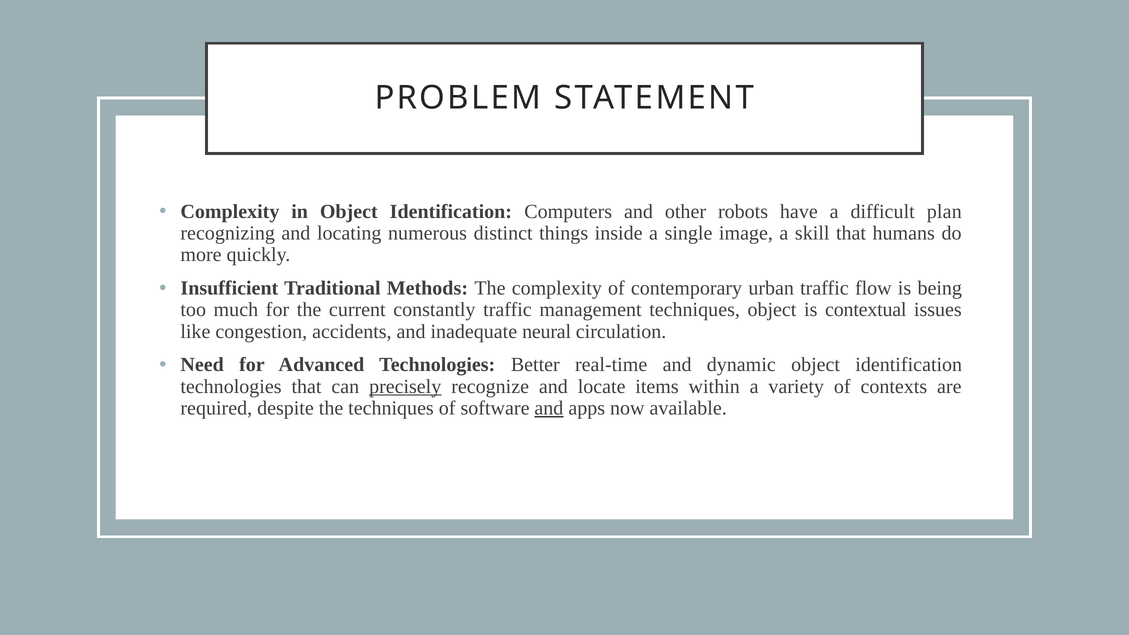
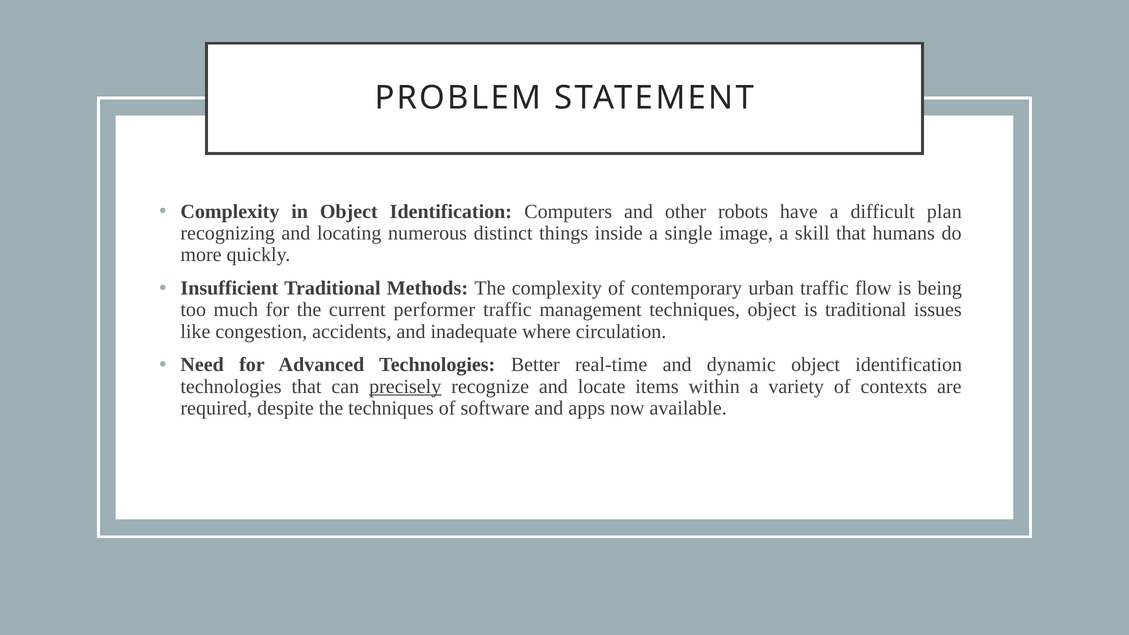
constantly: constantly -> performer
is contextual: contextual -> traditional
neural: neural -> where
and at (549, 408) underline: present -> none
